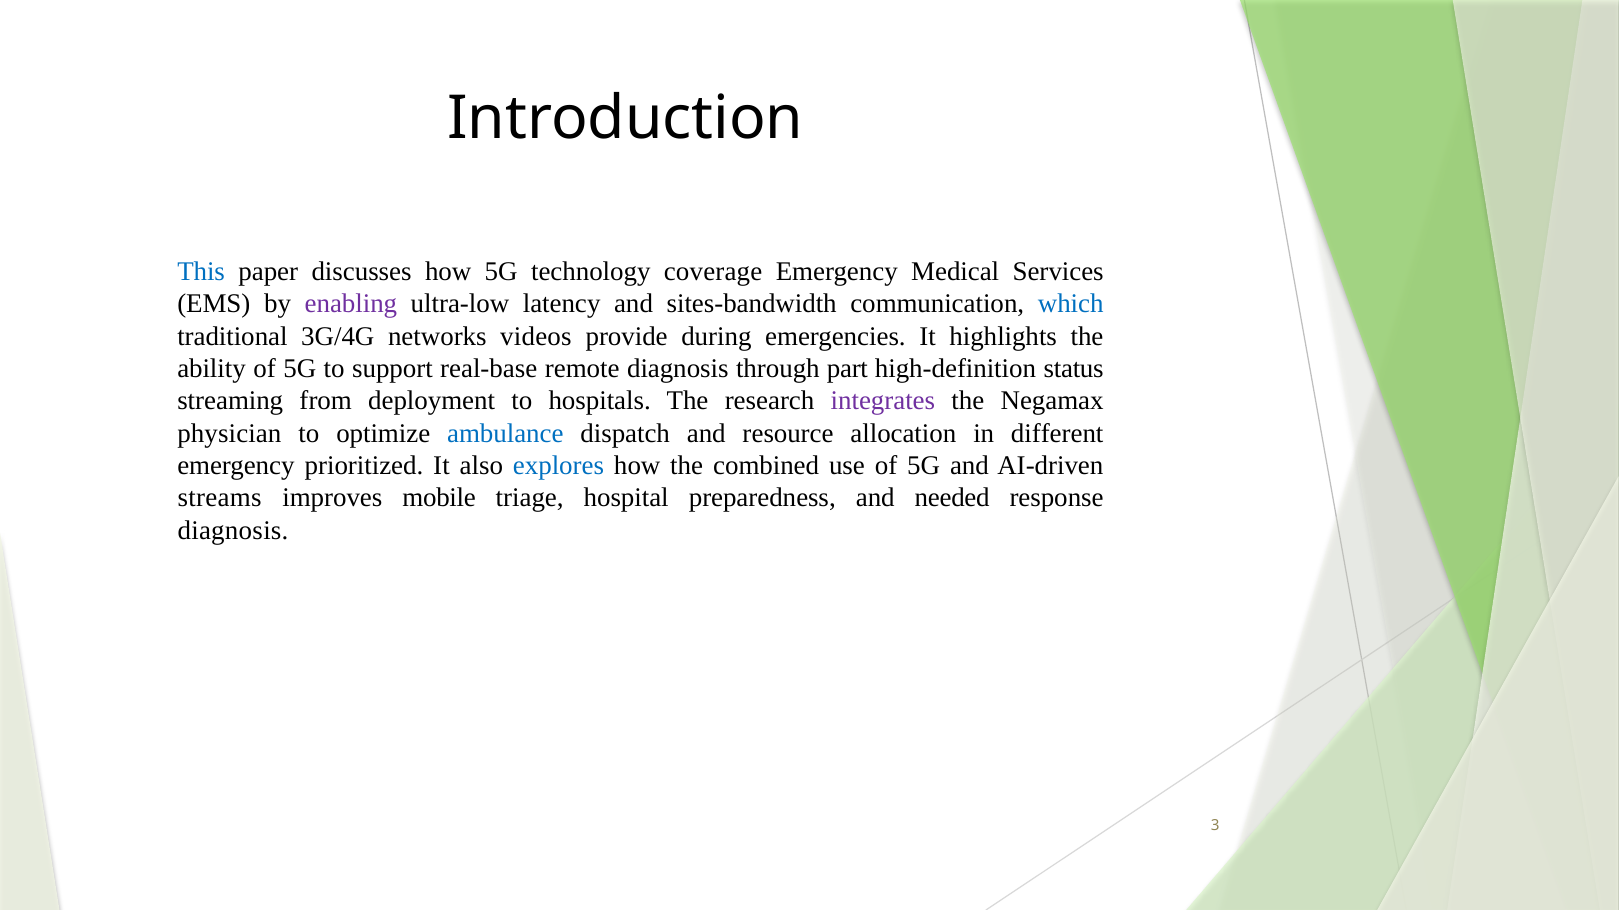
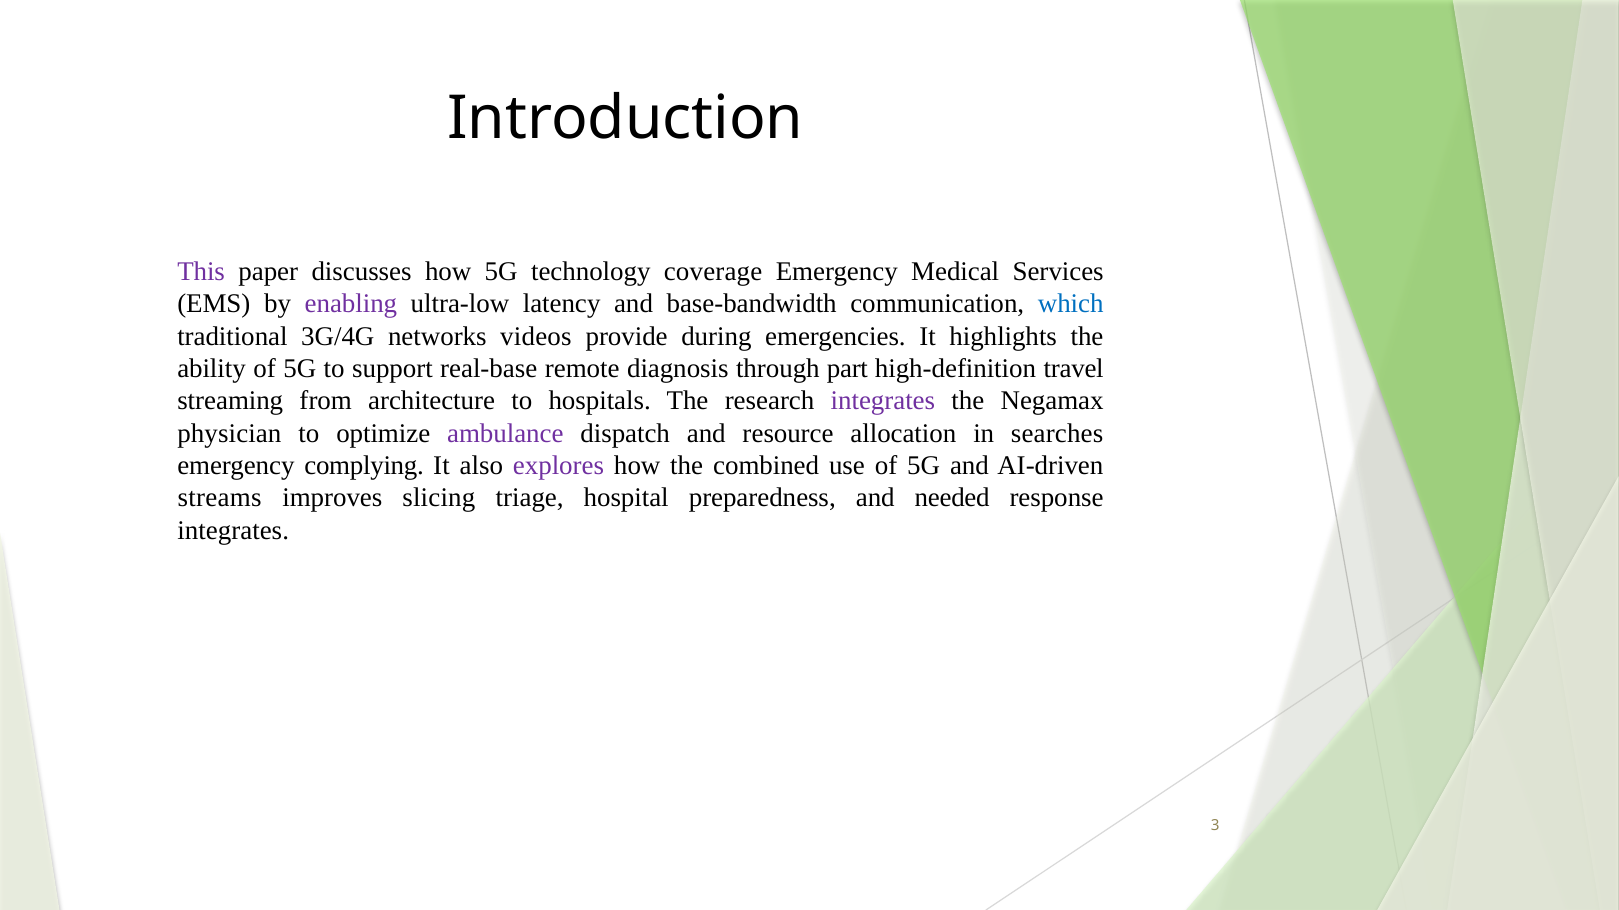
This colour: blue -> purple
sites-bandwidth: sites-bandwidth -> base-bandwidth
status: status -> travel
deployment: deployment -> architecture
ambulance colour: blue -> purple
different: different -> searches
prioritized: prioritized -> complying
explores colour: blue -> purple
mobile: mobile -> slicing
diagnosis at (233, 531): diagnosis -> integrates
